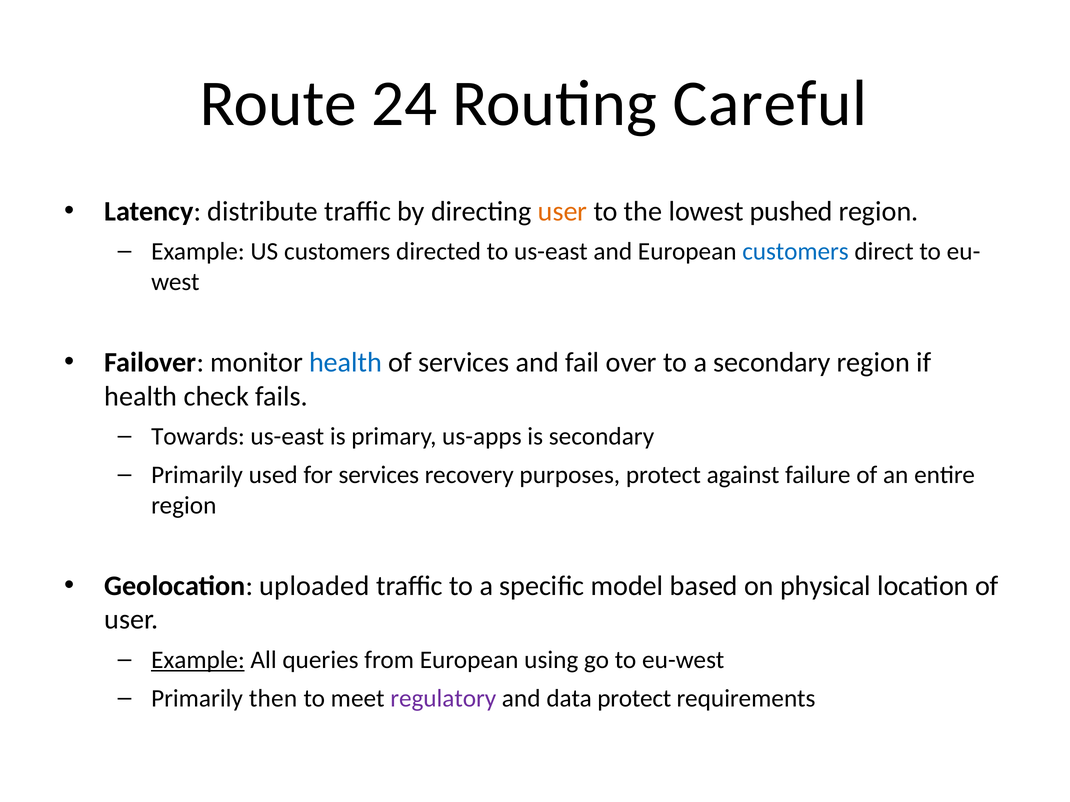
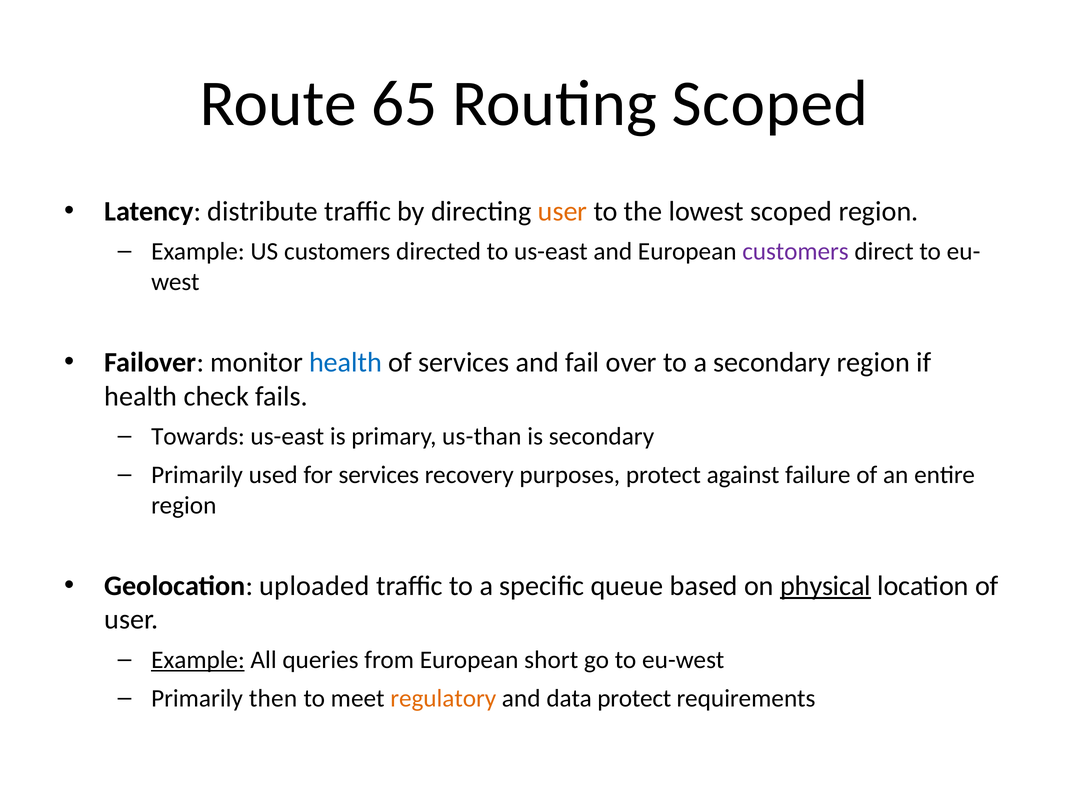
24: 24 -> 65
Routing Careful: Careful -> Scoped
lowest pushed: pushed -> scoped
customers at (795, 252) colour: blue -> purple
us-apps: us-apps -> us-than
model: model -> queue
physical underline: none -> present
using: using -> short
regulatory colour: purple -> orange
